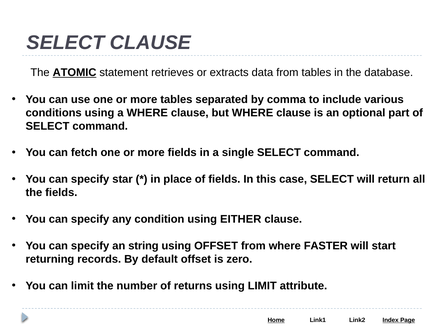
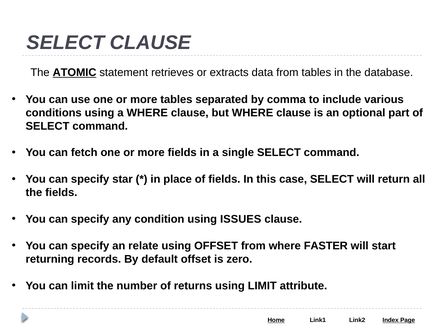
EITHER: EITHER -> ISSUES
string: string -> relate
